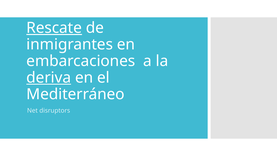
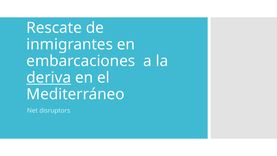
Rescate underline: present -> none
